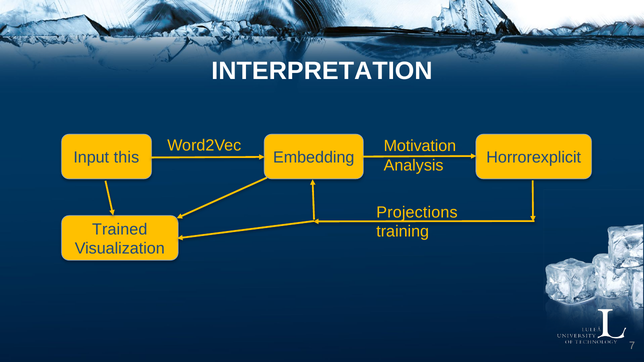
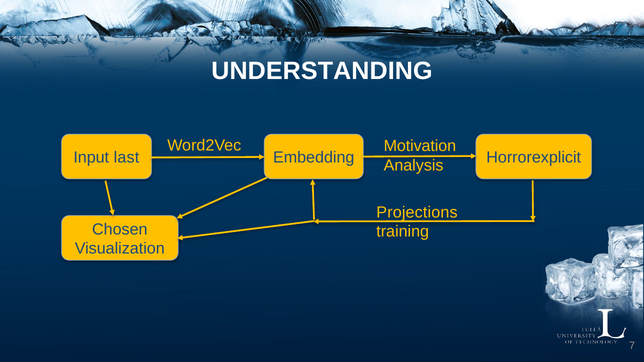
INTERPRETATION: INTERPRETATION -> UNDERSTANDING
this: this -> last
Trained: Trained -> Chosen
